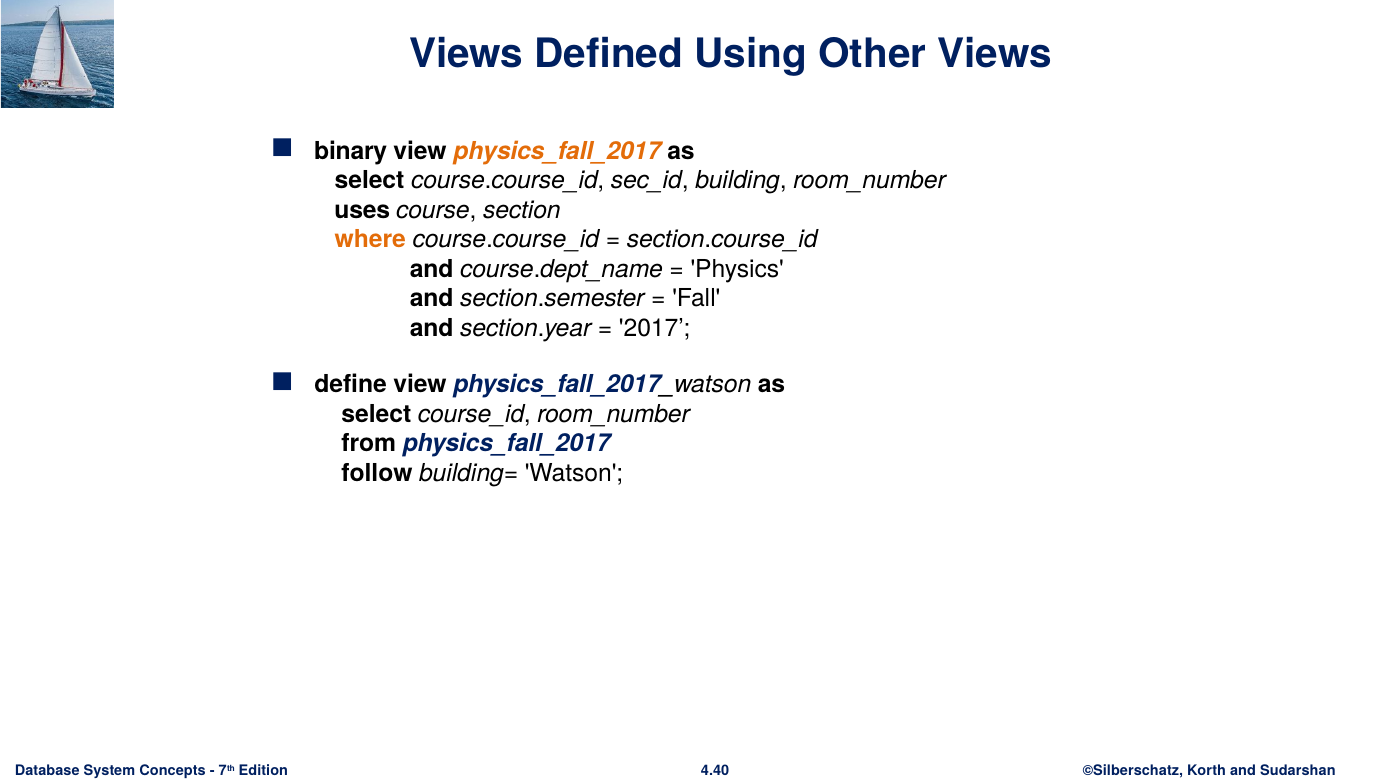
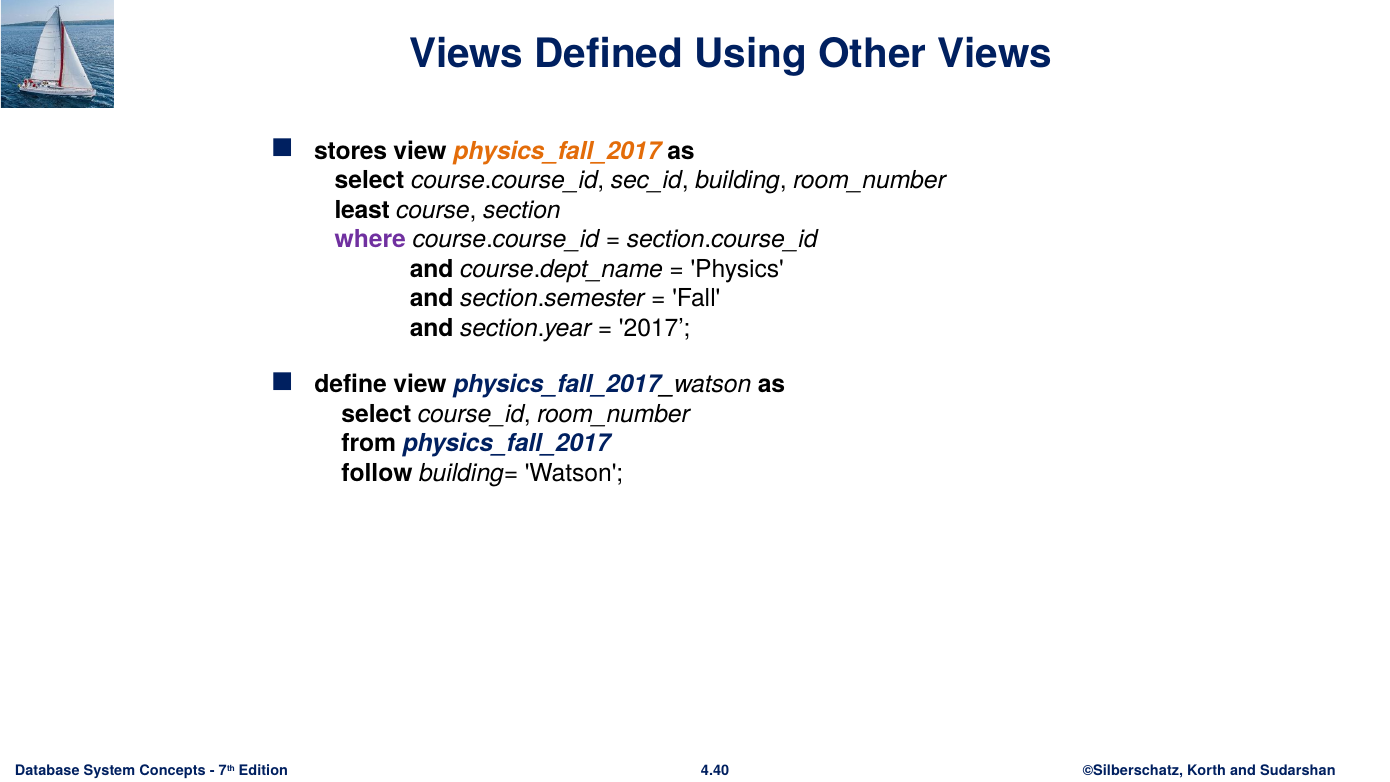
binary: binary -> stores
uses: uses -> least
where colour: orange -> purple
